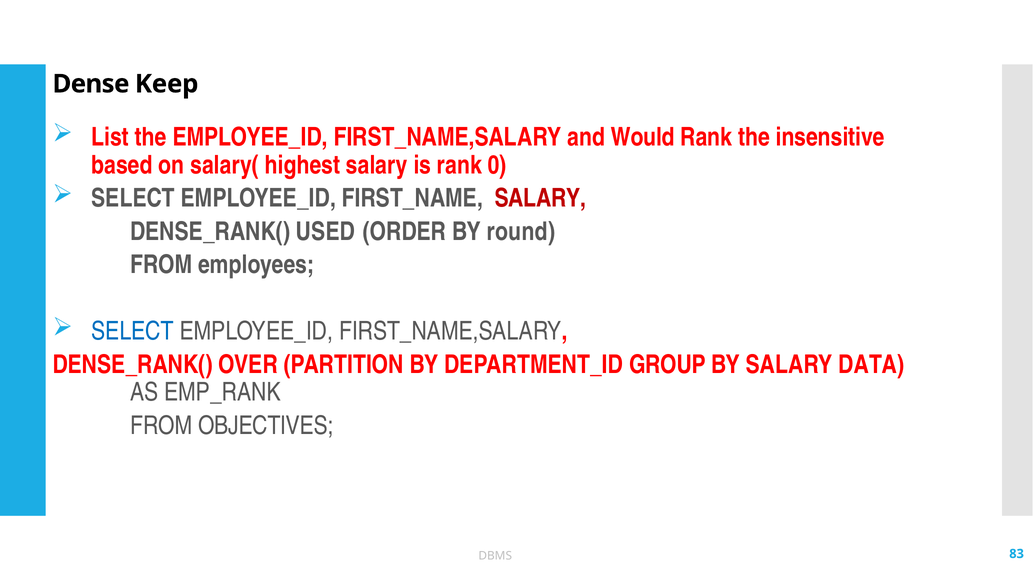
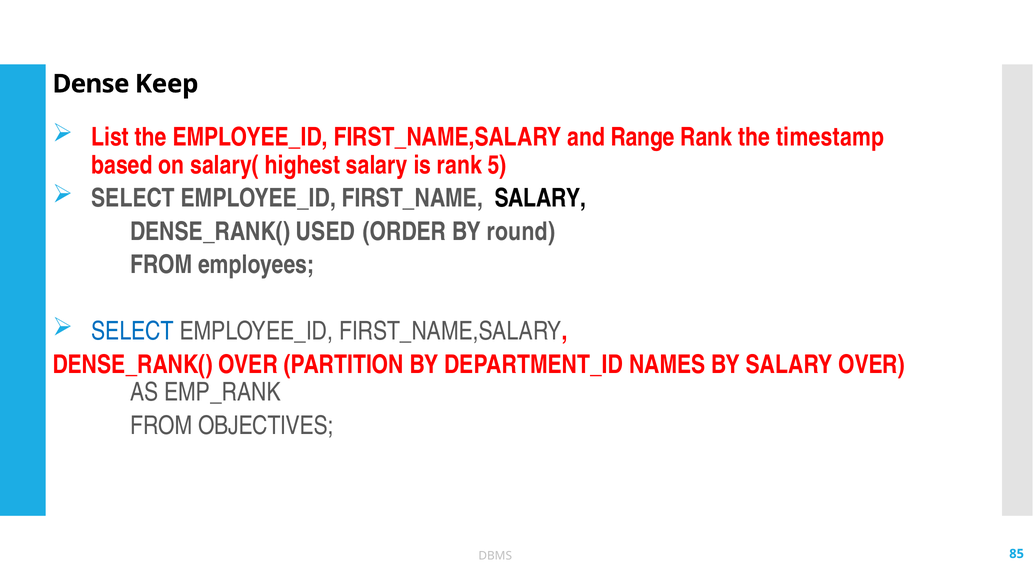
Would: Would -> Range
insensitive: insensitive -> timestamp
0: 0 -> 5
SALARY at (540, 198) colour: red -> black
GROUP: GROUP -> NAMES
SALARY DATA: DATA -> OVER
83: 83 -> 85
